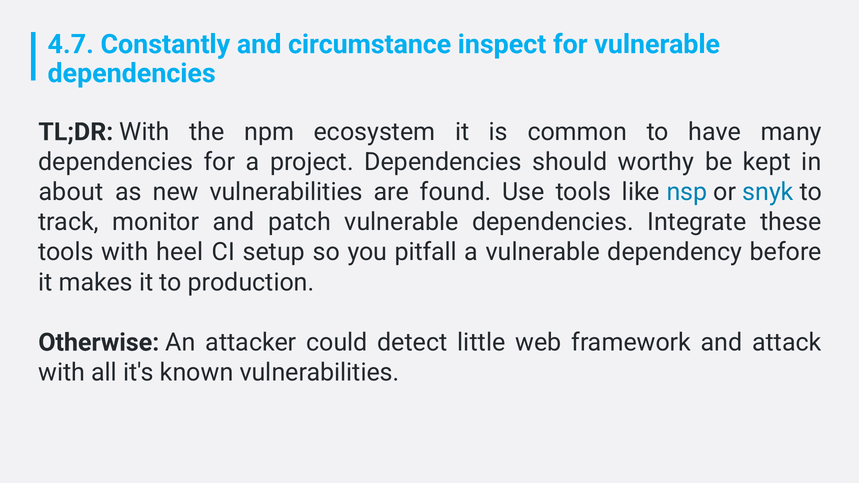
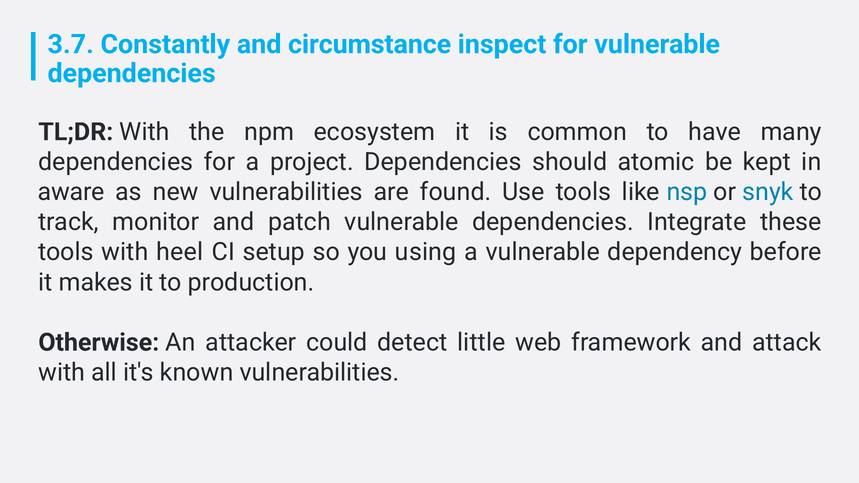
4.7: 4.7 -> 3.7
worthy: worthy -> atomic
about: about -> aware
pitfall: pitfall -> using
